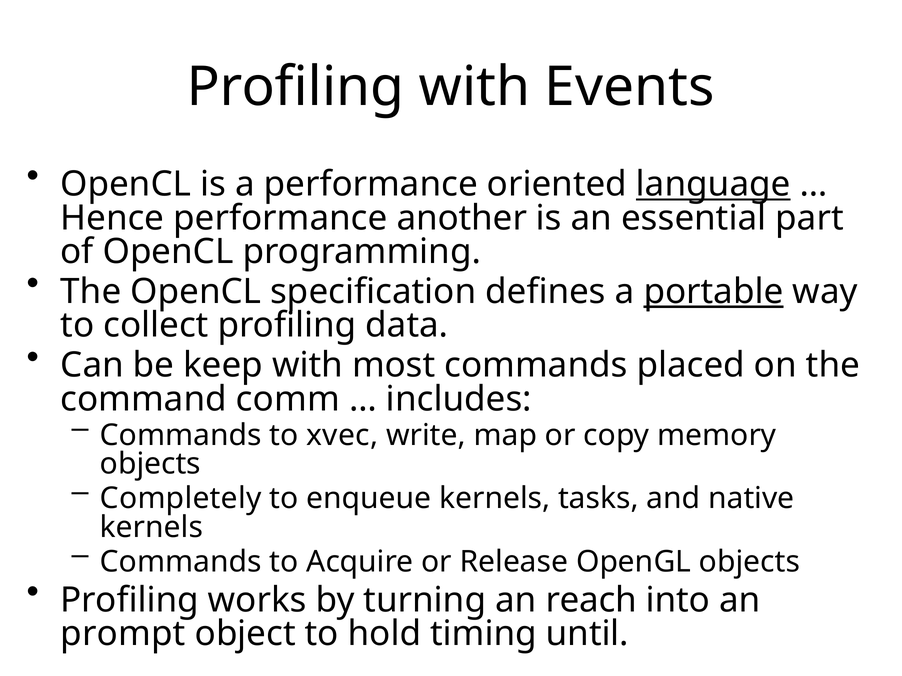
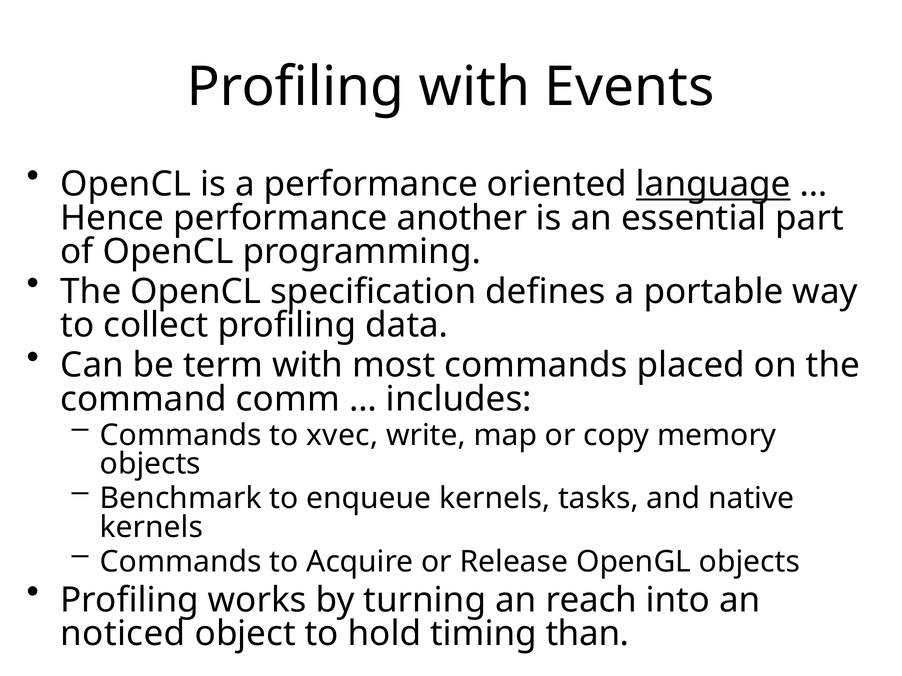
portable underline: present -> none
keep: keep -> term
Completely: Completely -> Benchmark
prompt: prompt -> noticed
until: until -> than
